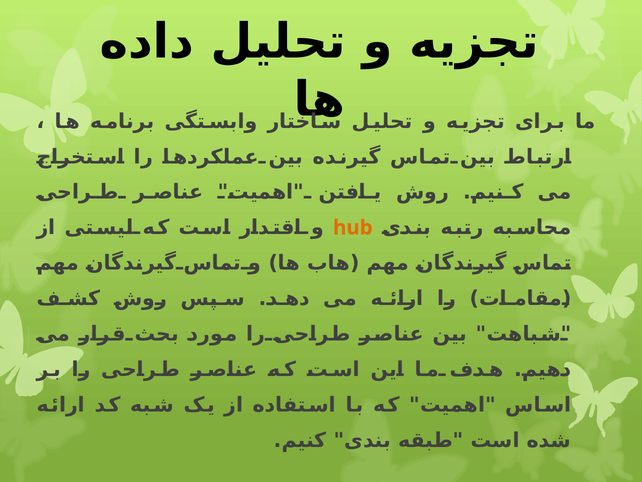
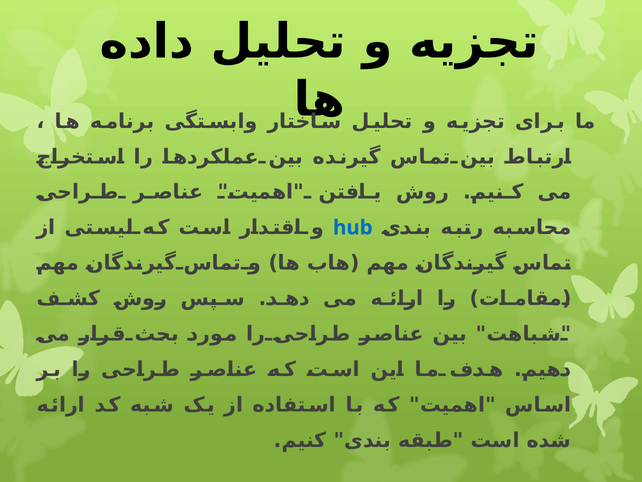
hub colour: orange -> blue
